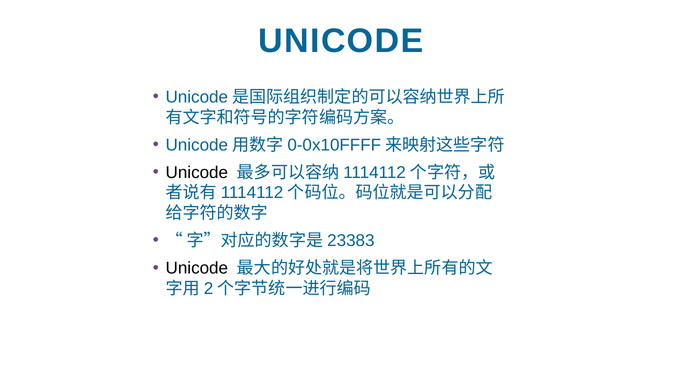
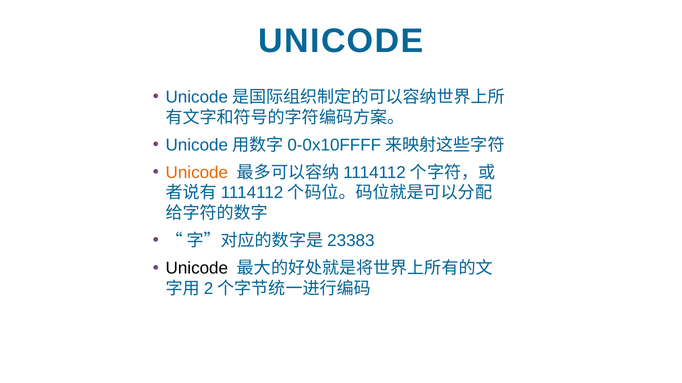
Unicode at (197, 173) colour: black -> orange
